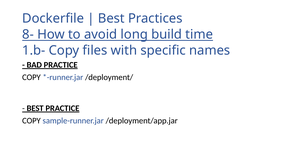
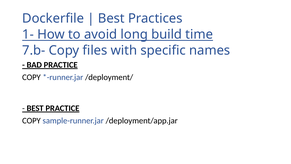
8-: 8- -> 1-
1.b-: 1.b- -> 7.b-
